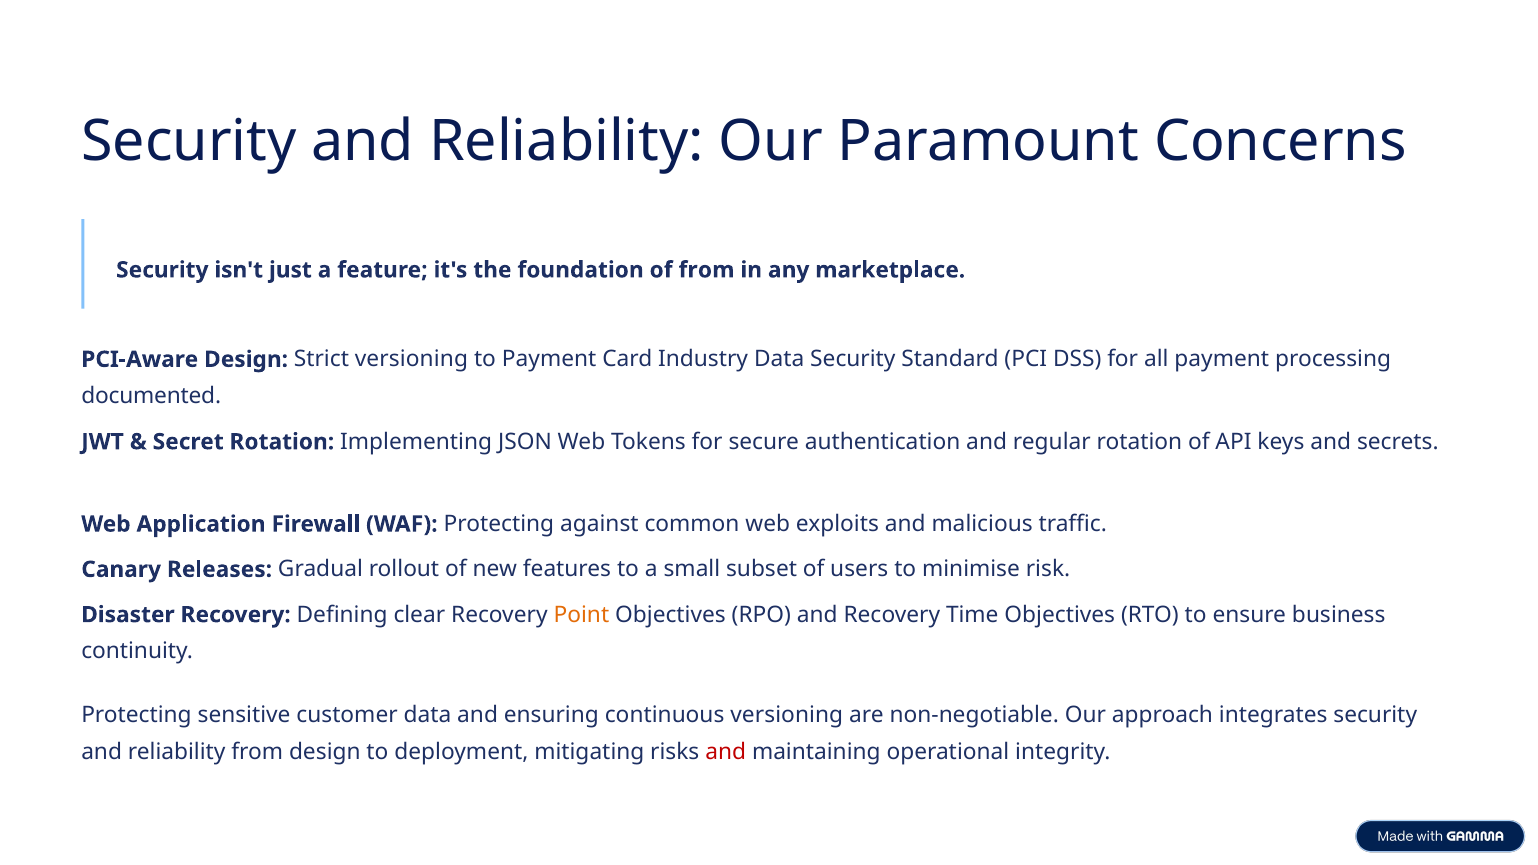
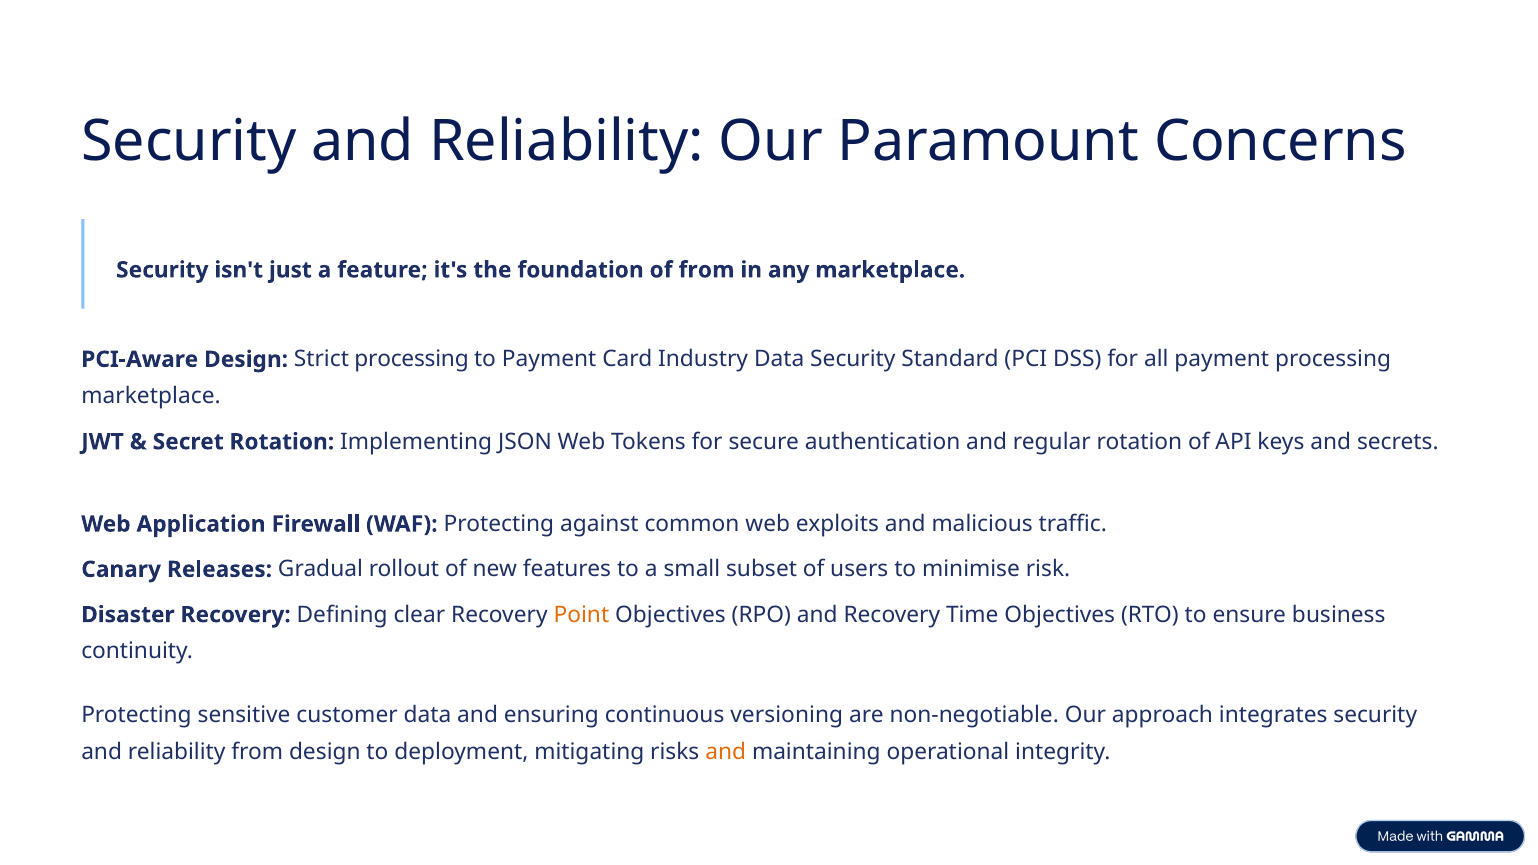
Strict versioning: versioning -> processing
documented at (151, 396): documented -> marketplace
and at (726, 752) colour: red -> orange
